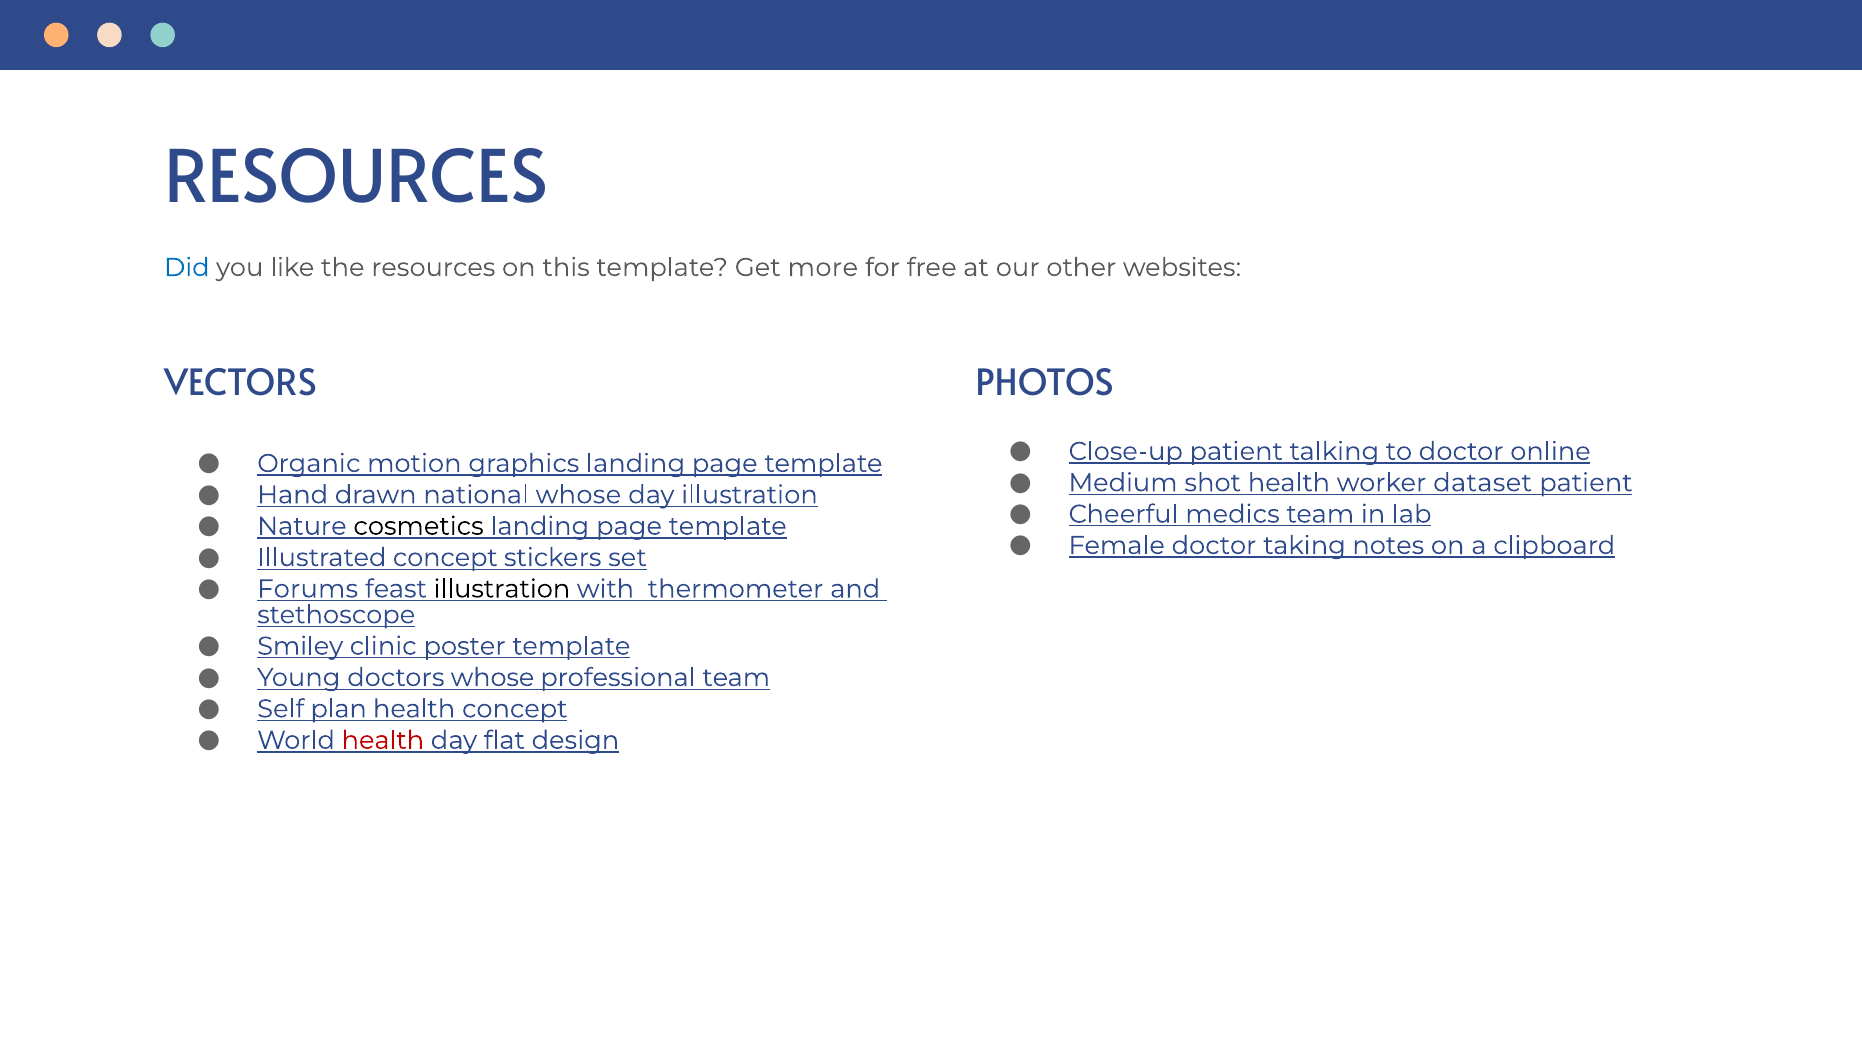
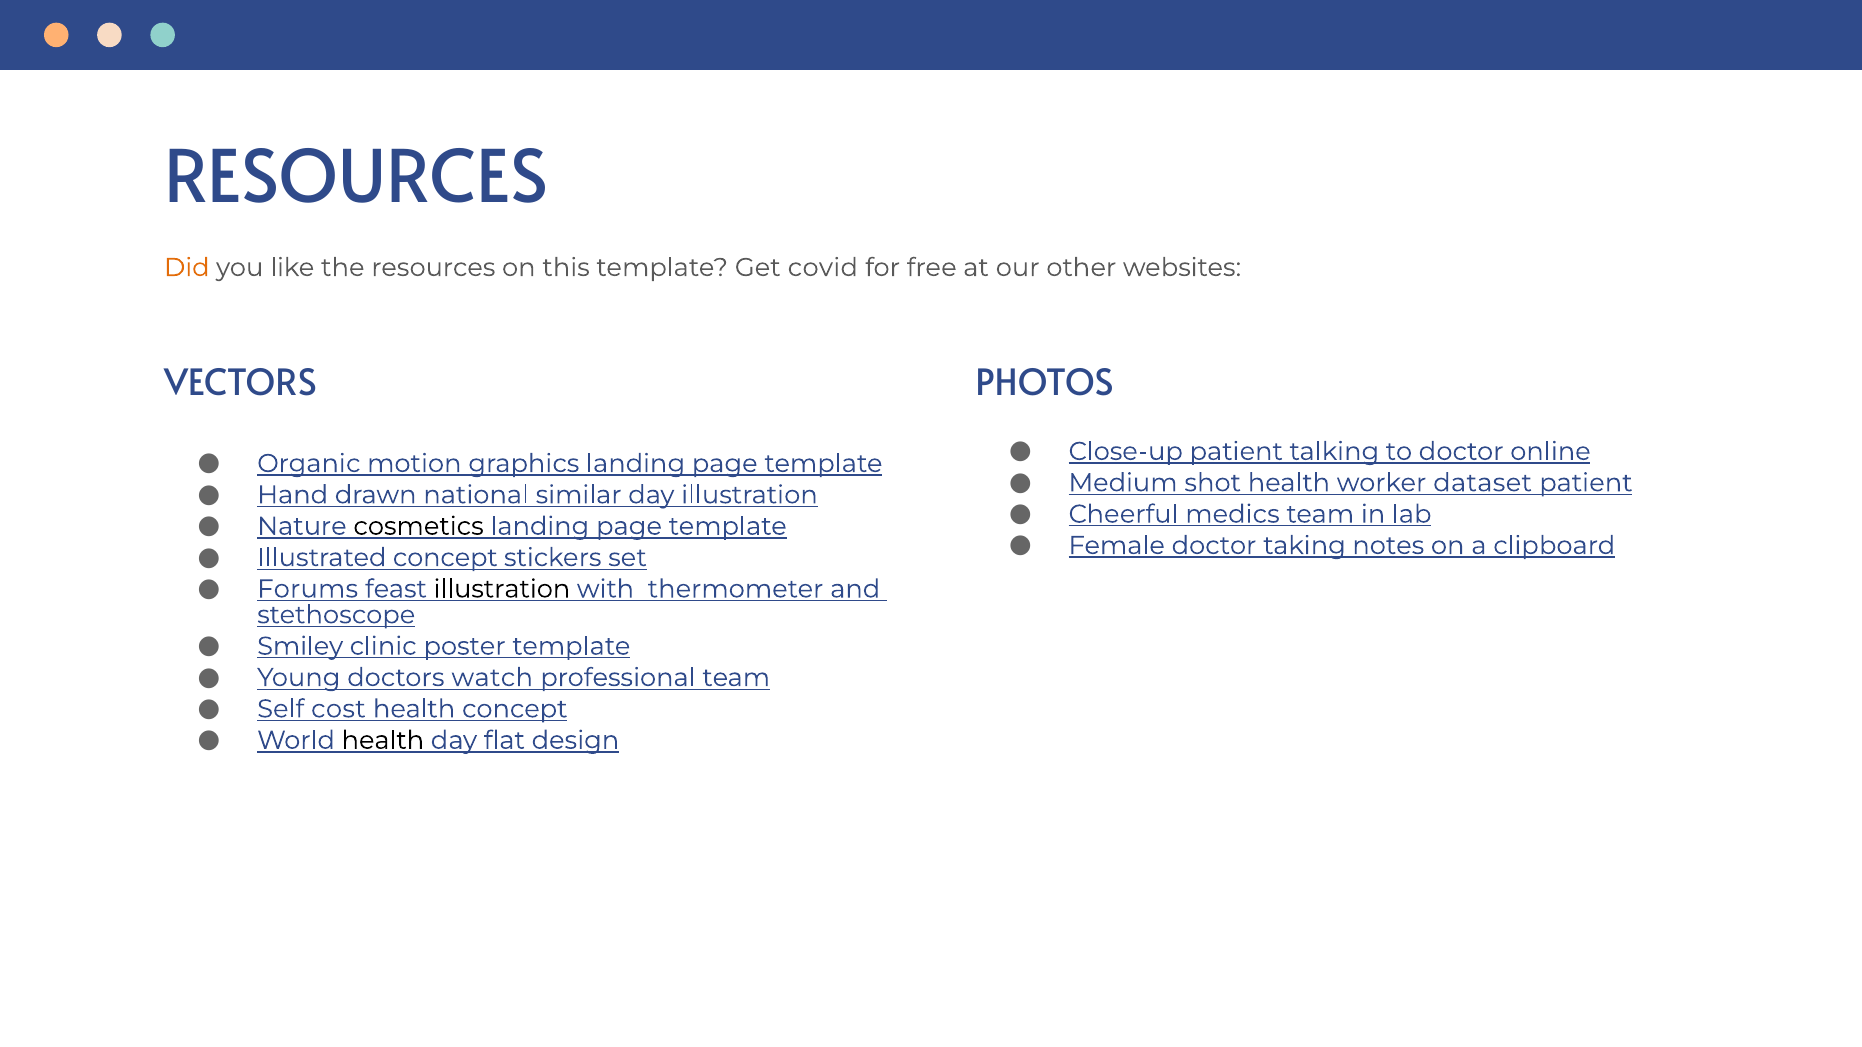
Did colour: blue -> orange
more: more -> covid
national whose: whose -> similar
doctors whose: whose -> watch
plan: plan -> cost
health at (383, 741) colour: red -> black
